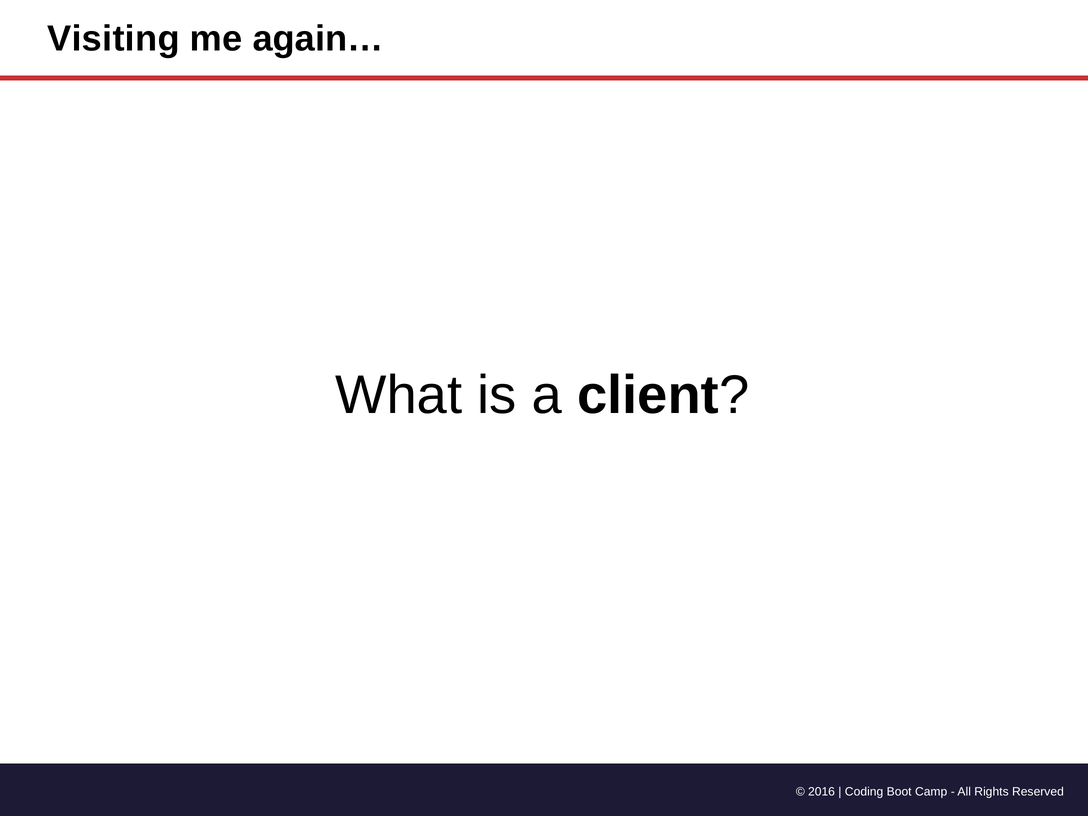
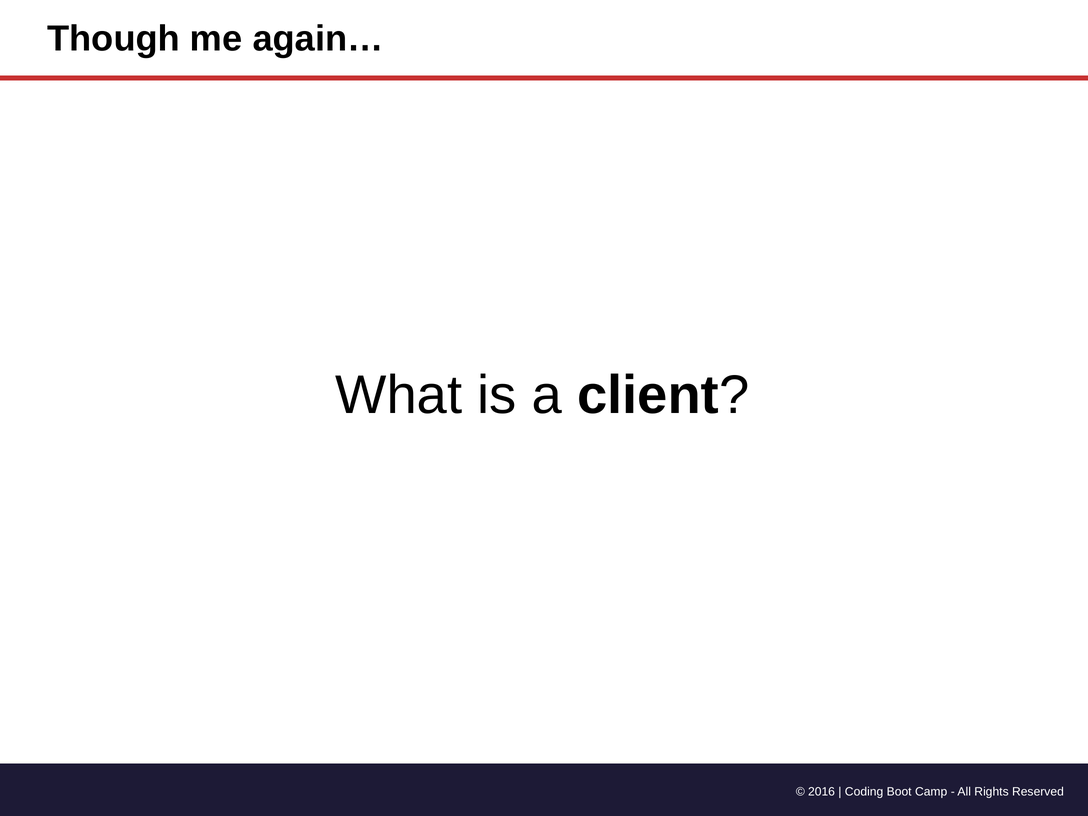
Visiting: Visiting -> Though
